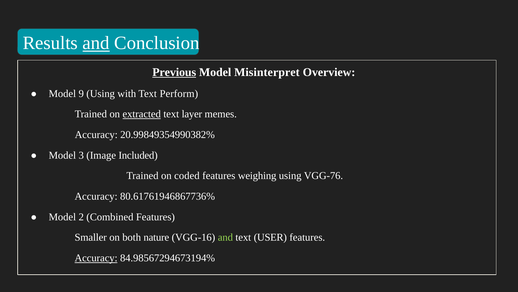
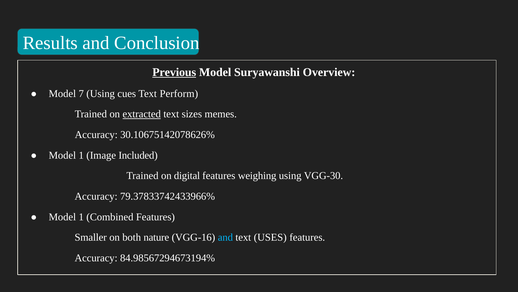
and at (96, 43) underline: present -> none
Misinterpret: Misinterpret -> Suryawanshi
9: 9 -> 7
with: with -> cues
layer: layer -> sizes
20.99849354990382%: 20.99849354990382% -> 30.10675142078626%
3 at (81, 155): 3 -> 1
coded: coded -> digital
VGG-76: VGG-76 -> VGG-30
80.61761946867736%: 80.61761946867736% -> 79.37833742433966%
2 at (81, 217): 2 -> 1
and at (225, 237) colour: light green -> light blue
USER: USER -> USES
Accuracy at (96, 258) underline: present -> none
